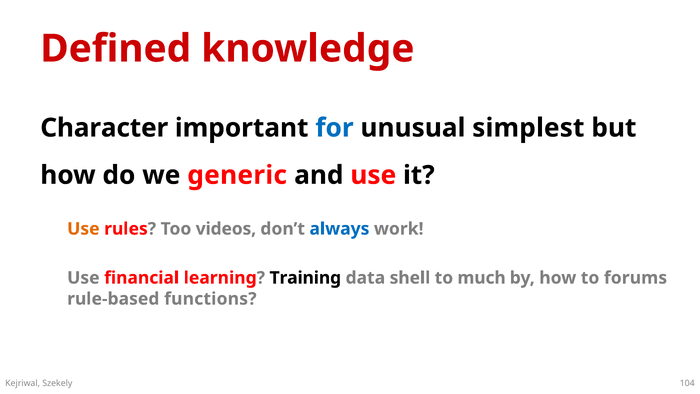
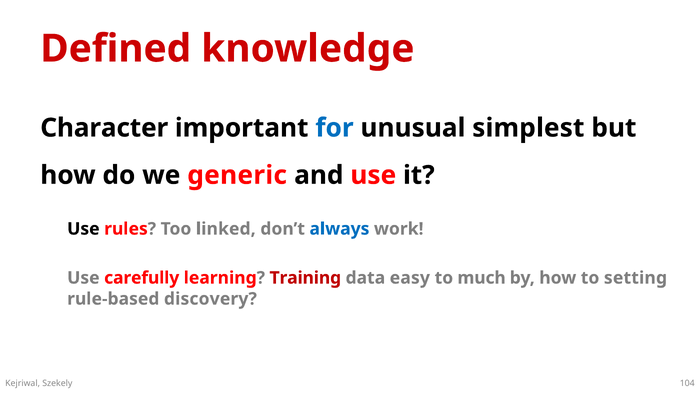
Use at (83, 229) colour: orange -> black
videos: videos -> linked
financial: financial -> carefully
Training colour: black -> red
shell: shell -> easy
forums: forums -> setting
functions: functions -> discovery
